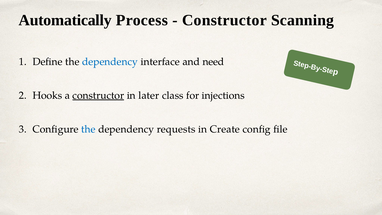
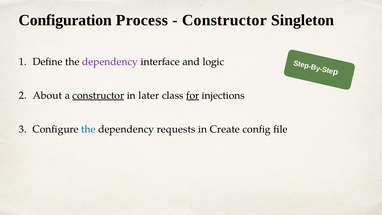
Automatically: Automatically -> Configuration
Scanning: Scanning -> Singleton
dependency at (110, 62) colour: blue -> purple
need: need -> logic
Hooks: Hooks -> About
for underline: none -> present
